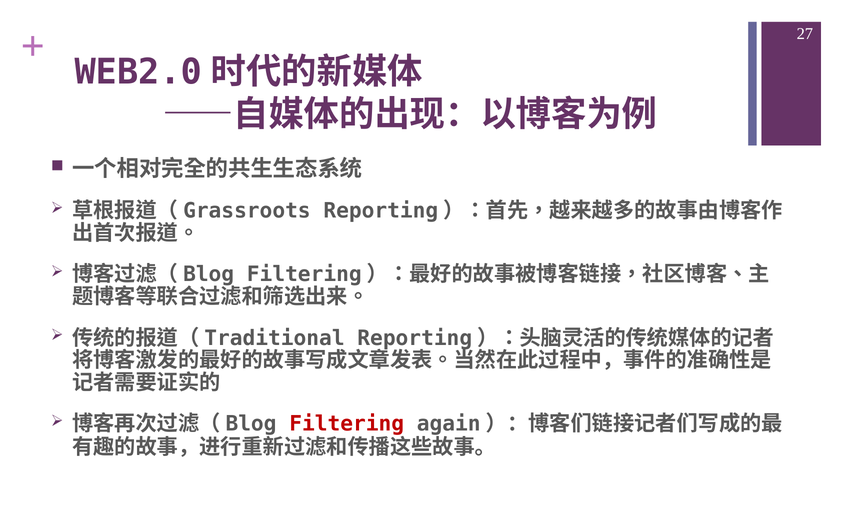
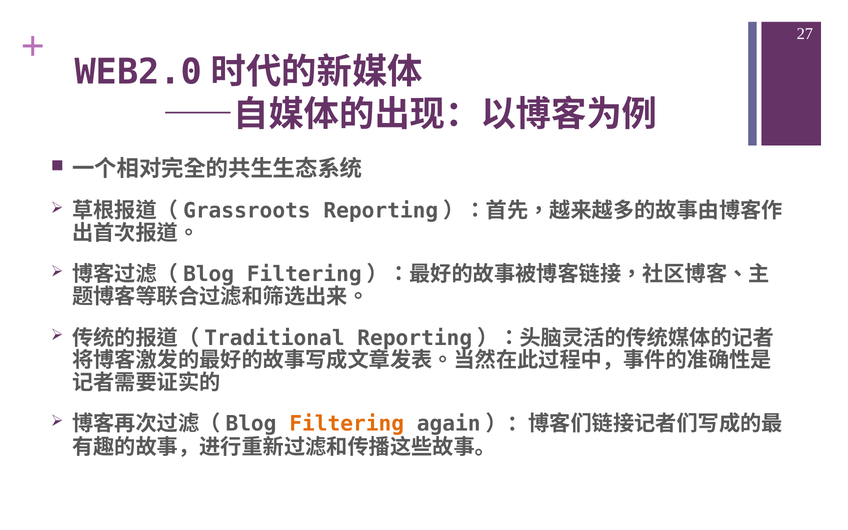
Filtering colour: red -> orange
